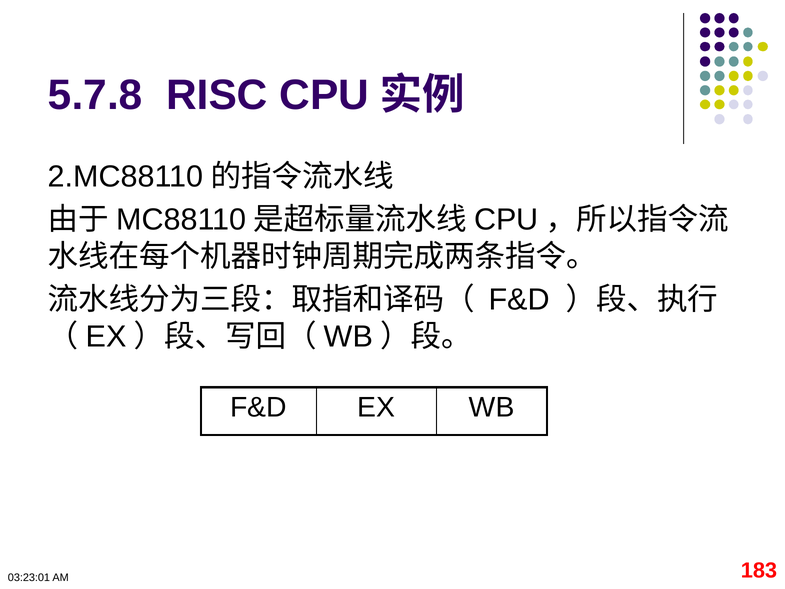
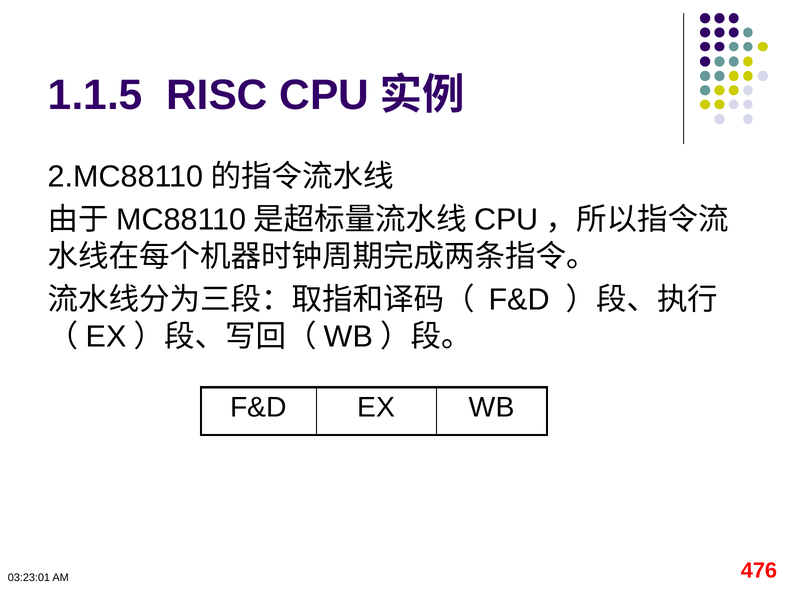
5.7.8: 5.7.8 -> 1.1.5
183: 183 -> 476
